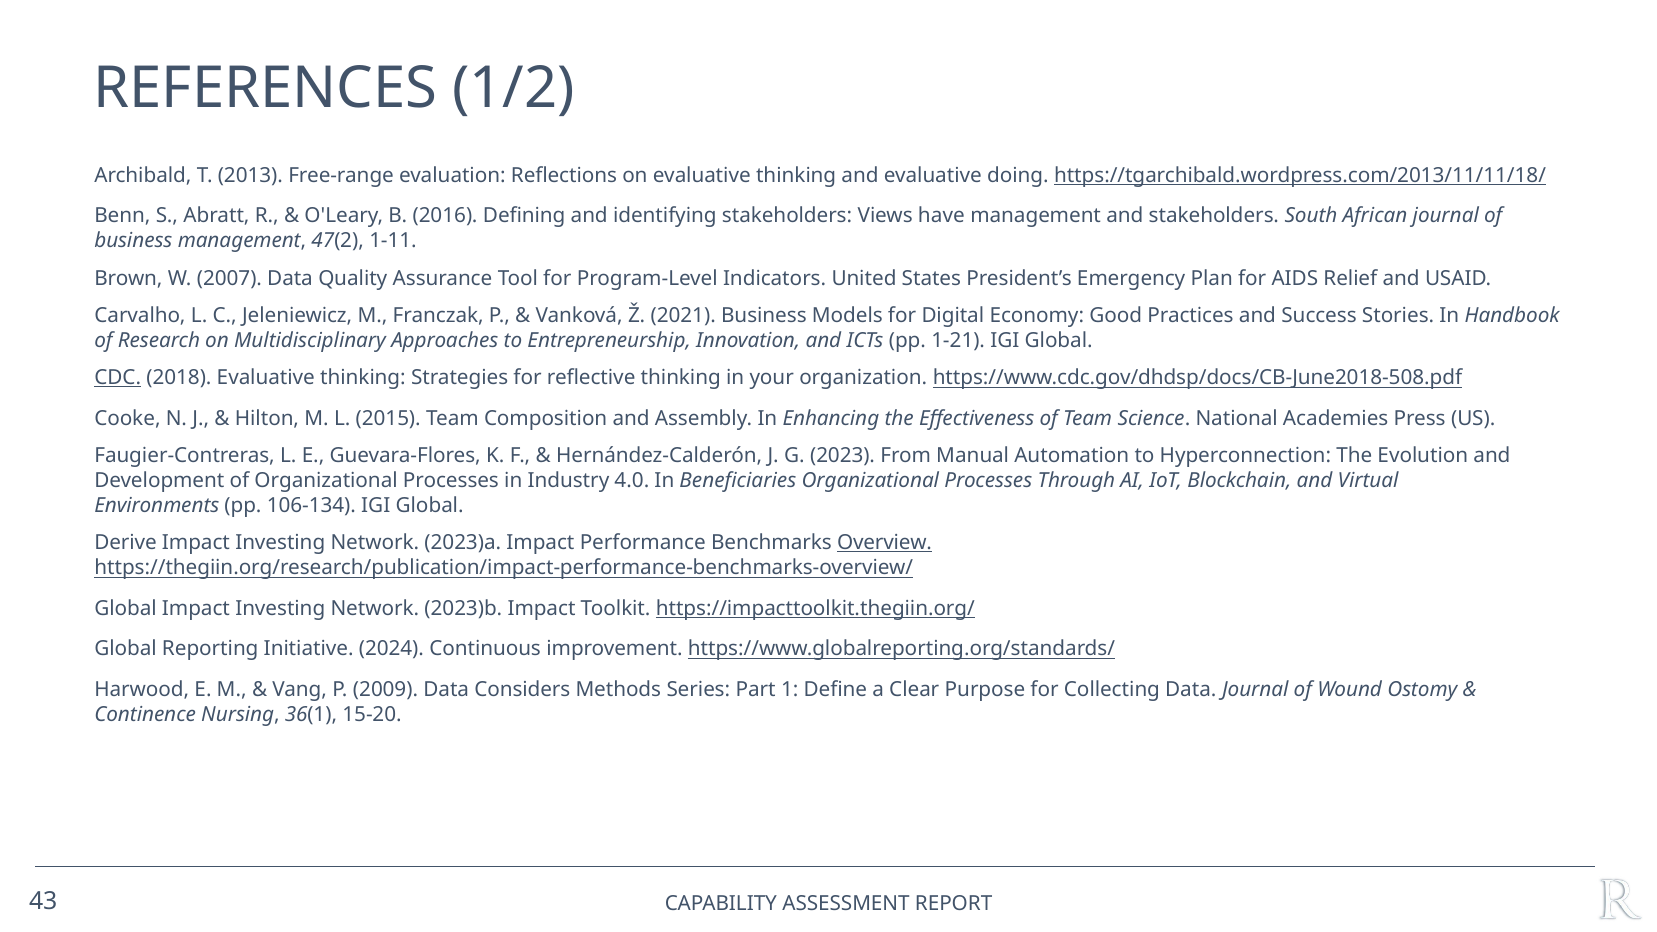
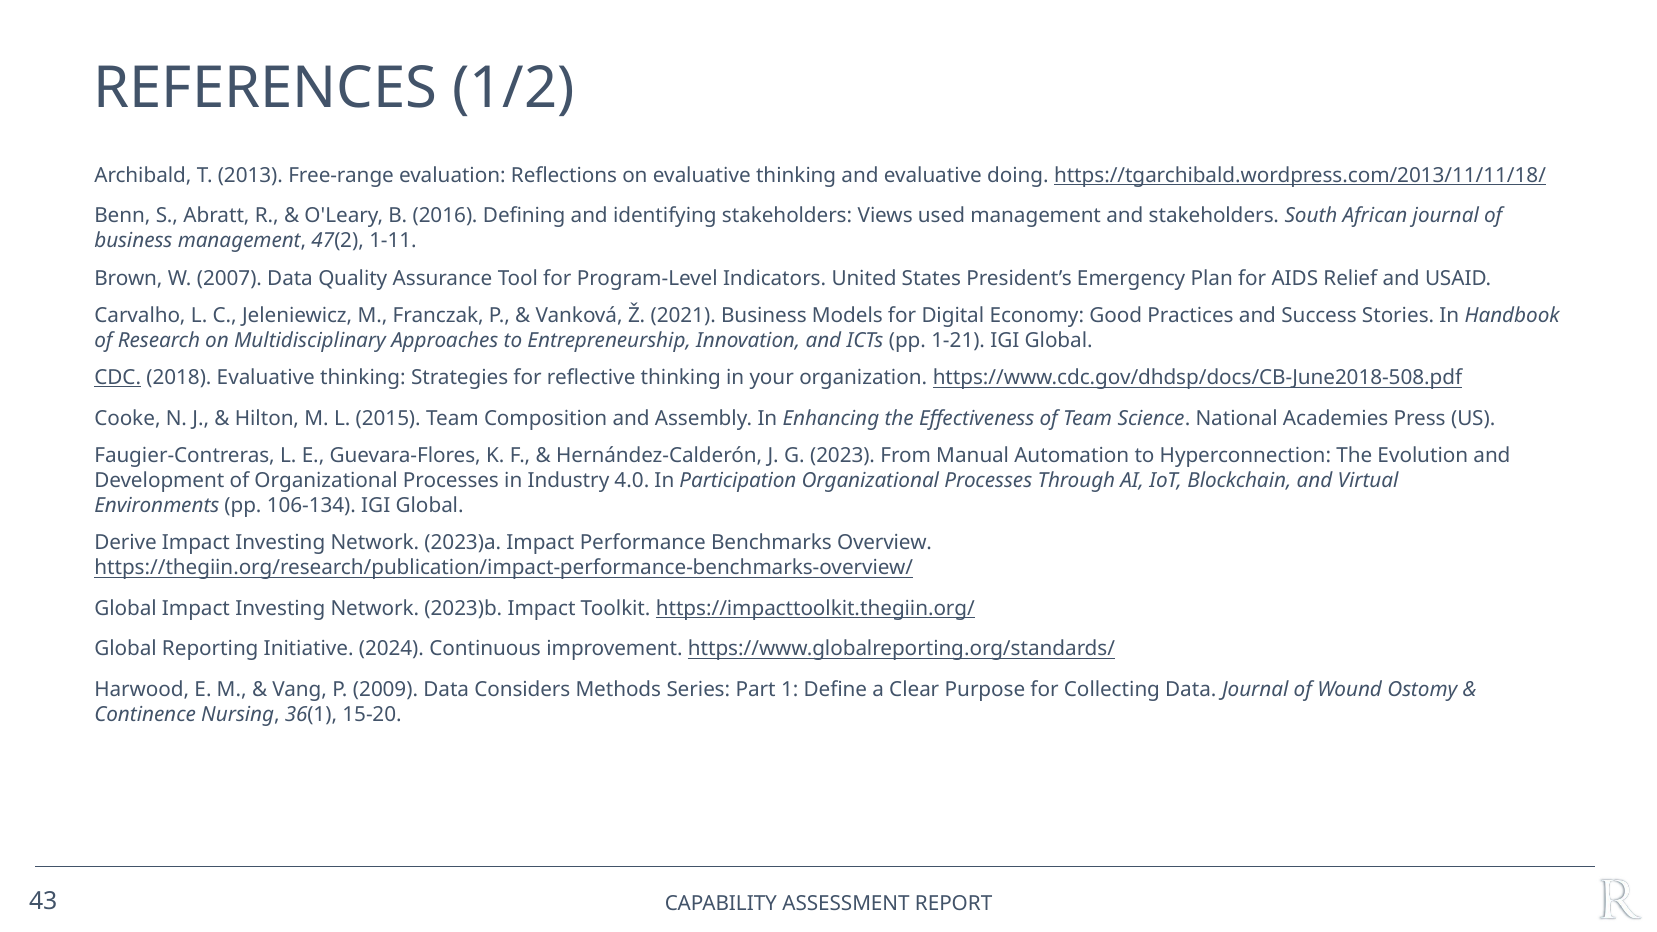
have: have -> used
Beneficiaries: Beneficiaries -> Participation
Overview underline: present -> none
